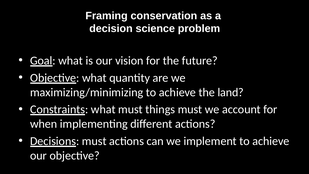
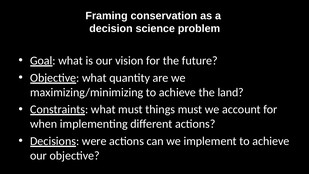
Decisions must: must -> were
